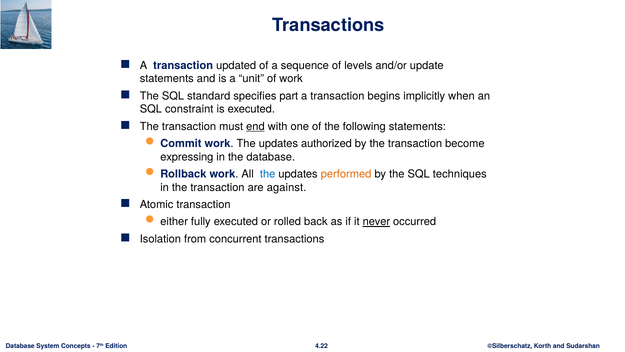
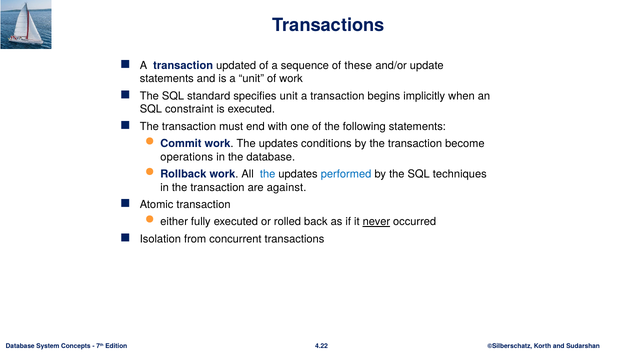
levels: levels -> these
specifies part: part -> unit
end underline: present -> none
authorized: authorized -> conditions
expressing: expressing -> operations
performed colour: orange -> blue
